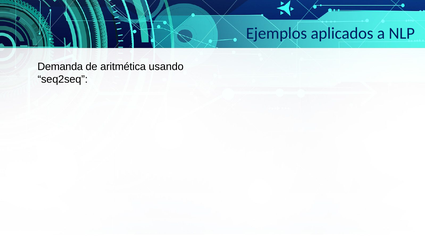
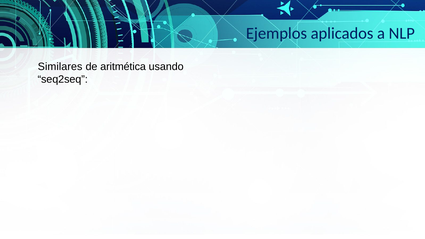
Demanda: Demanda -> Similares
